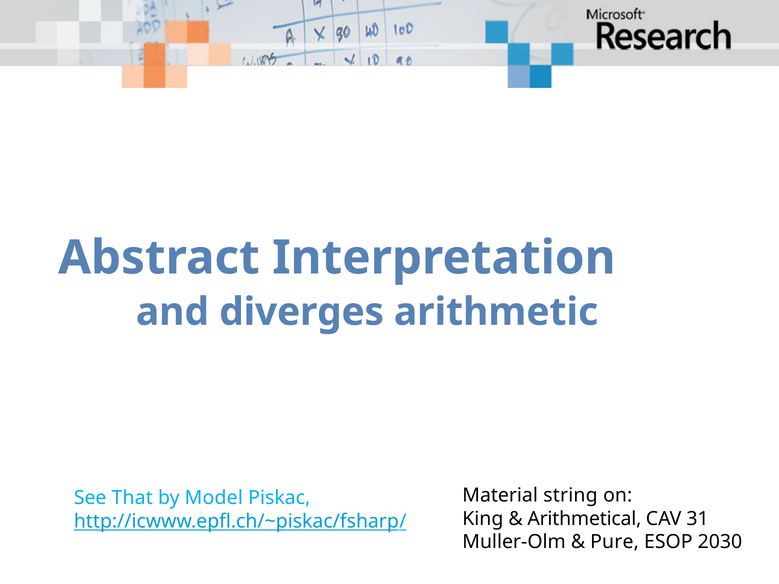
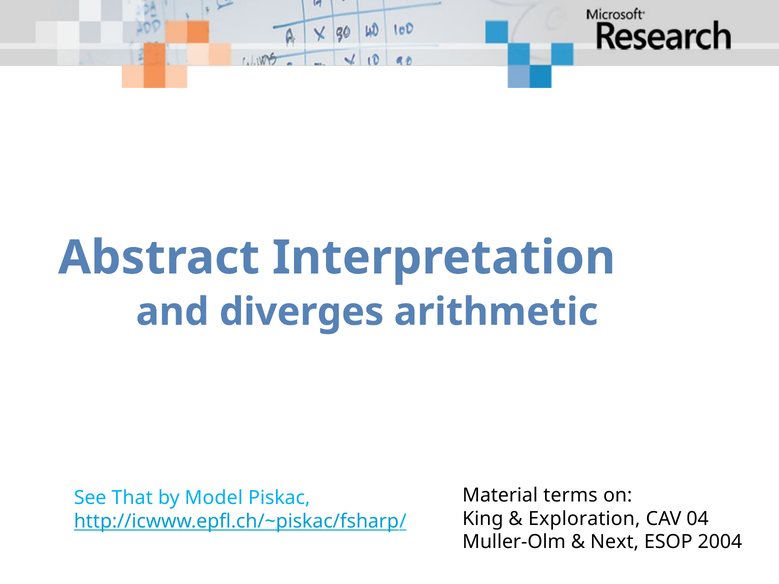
string: string -> terms
Arithmetical: Arithmetical -> Exploration
31: 31 -> 04
Pure: Pure -> Next
2030: 2030 -> 2004
